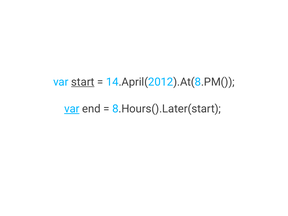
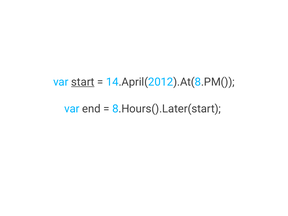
var at (72, 109) underline: present -> none
